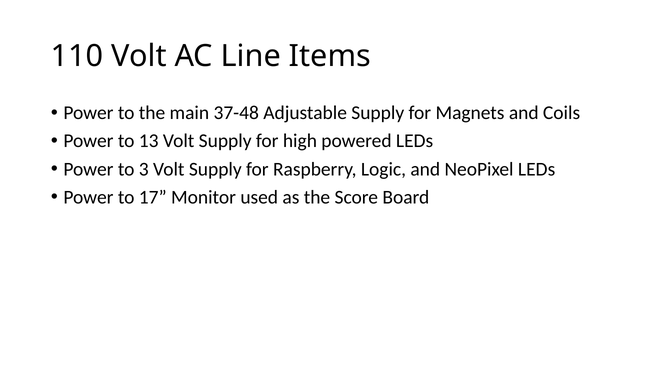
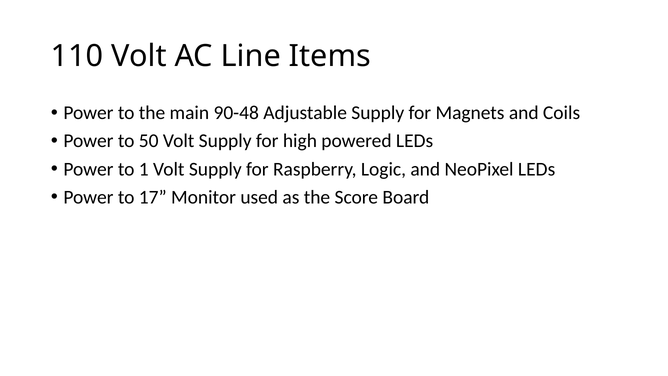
37-48: 37-48 -> 90-48
13: 13 -> 50
3: 3 -> 1
